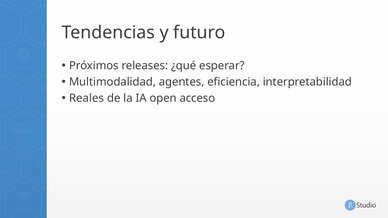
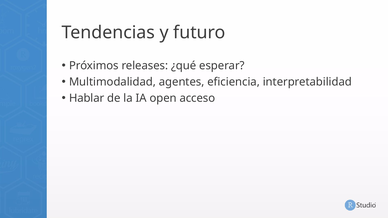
Reales: Reales -> Hablar
